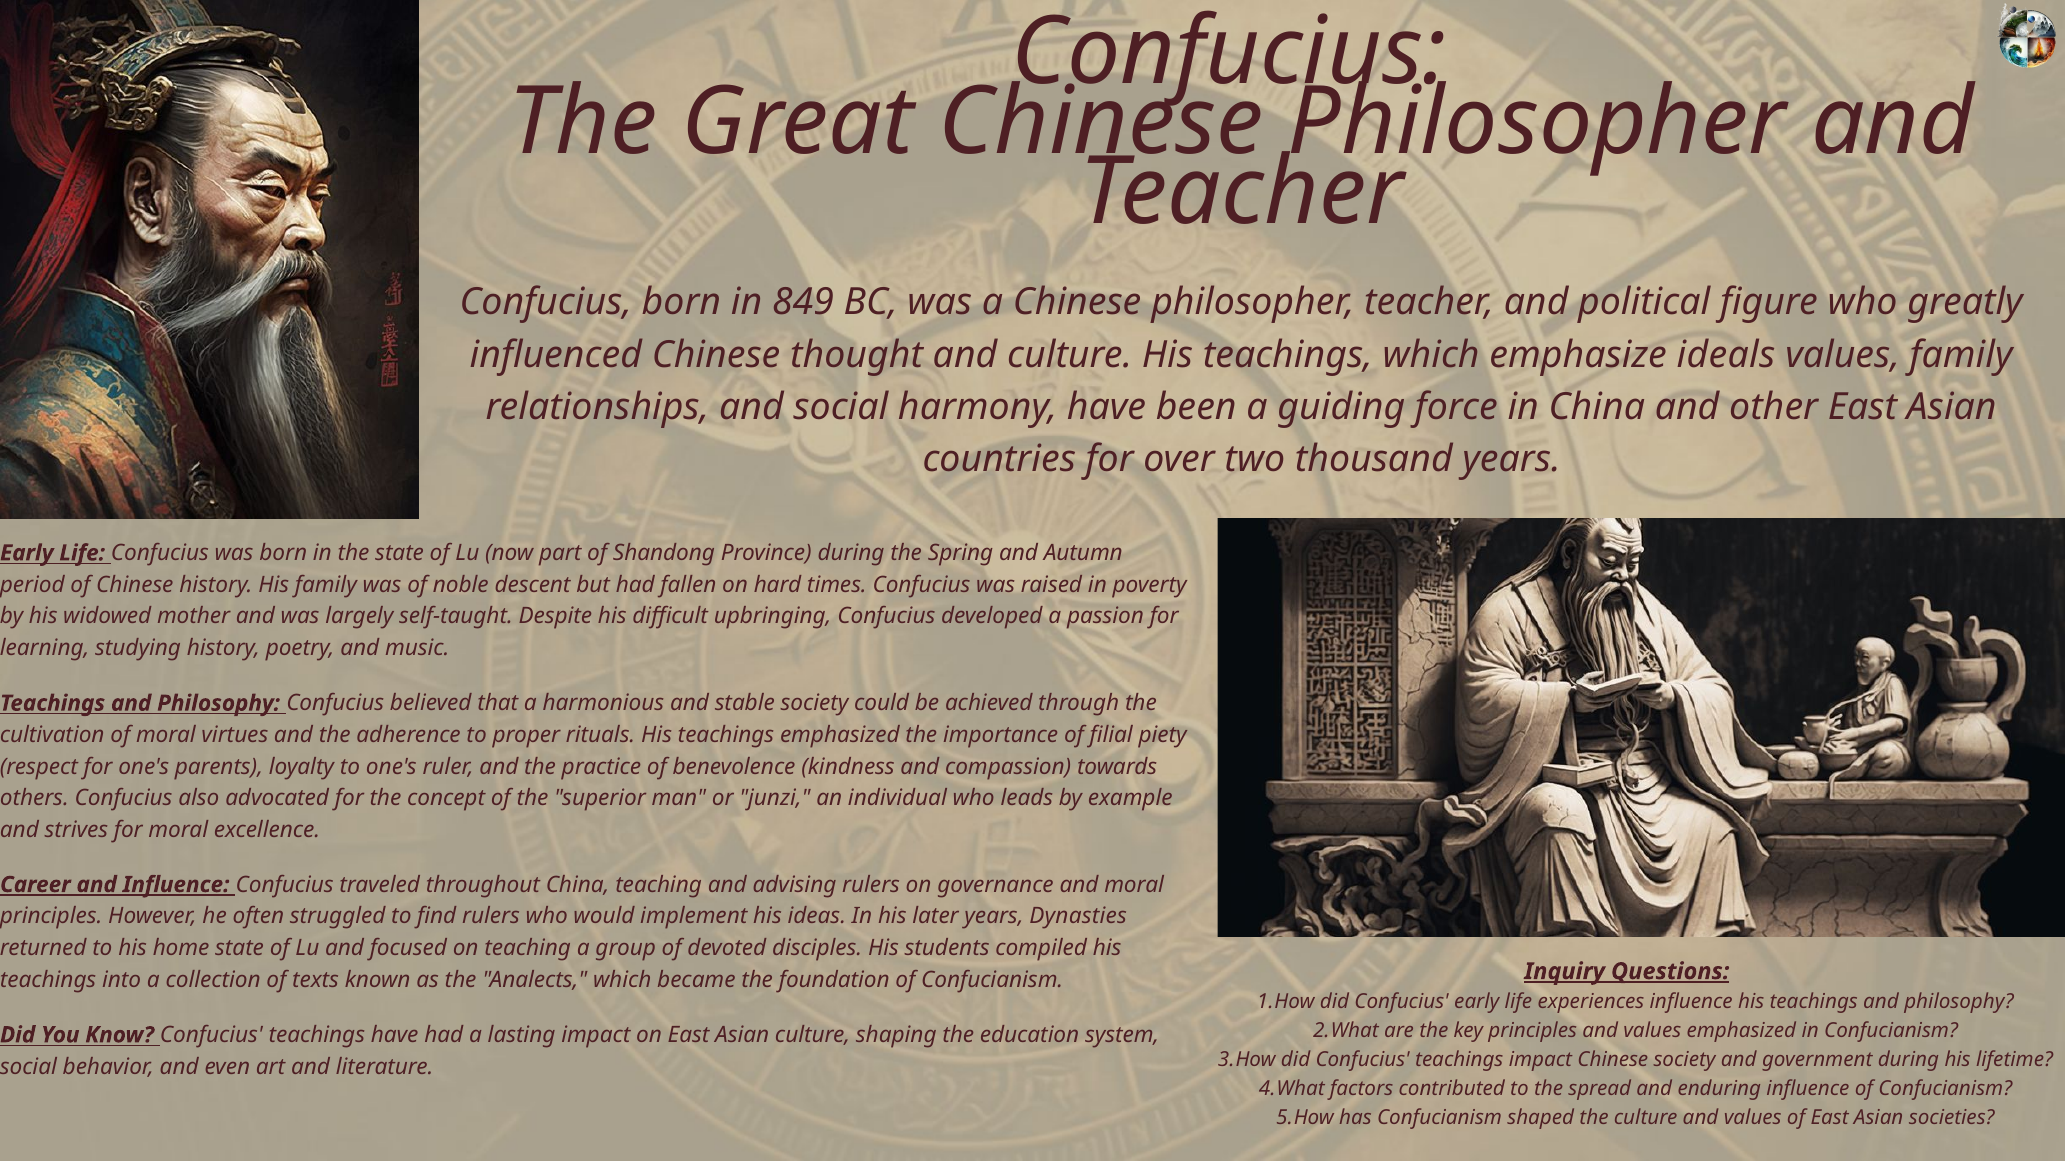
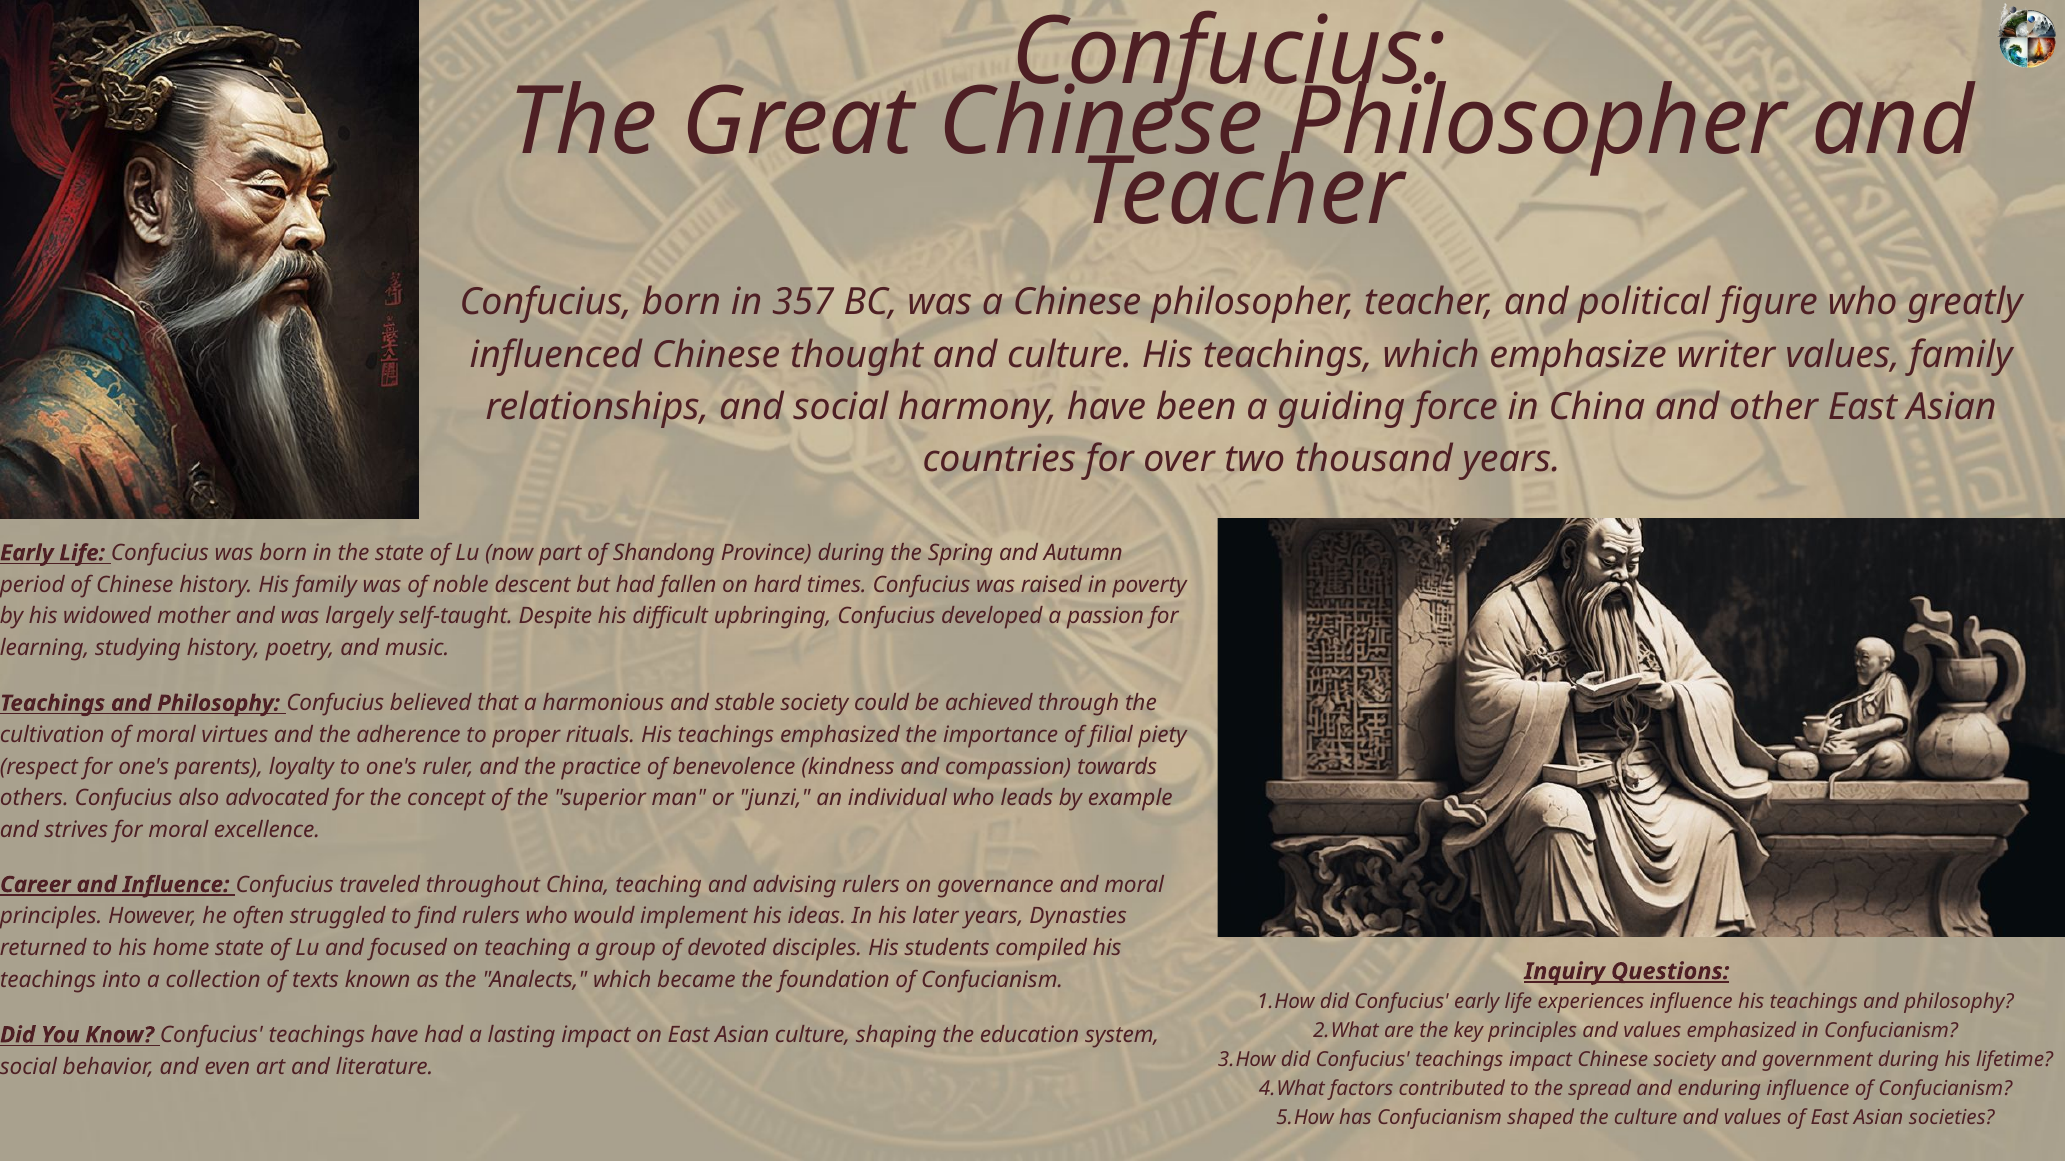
849: 849 -> 357
ideals: ideals -> writer
